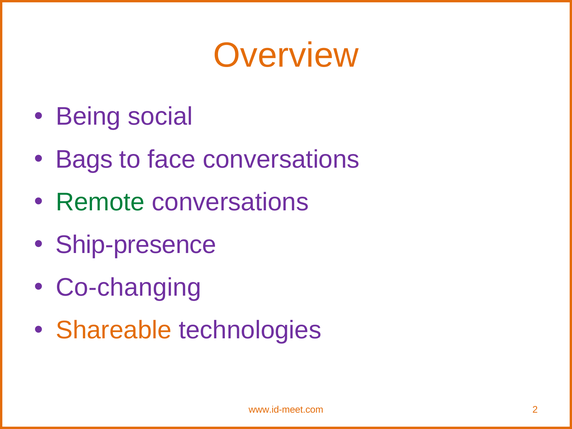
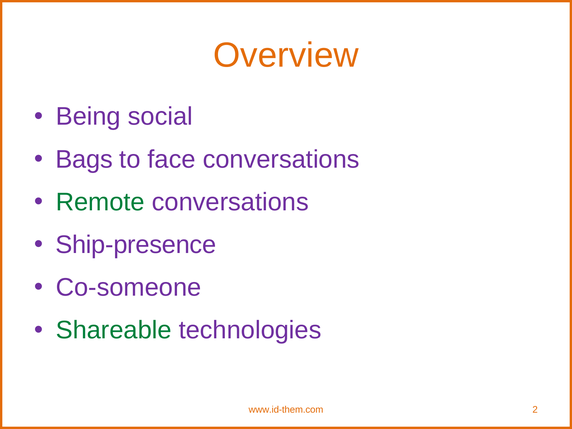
Co-changing: Co-changing -> Co-someone
Shareable colour: orange -> green
www.id-meet.com: www.id-meet.com -> www.id-them.com
